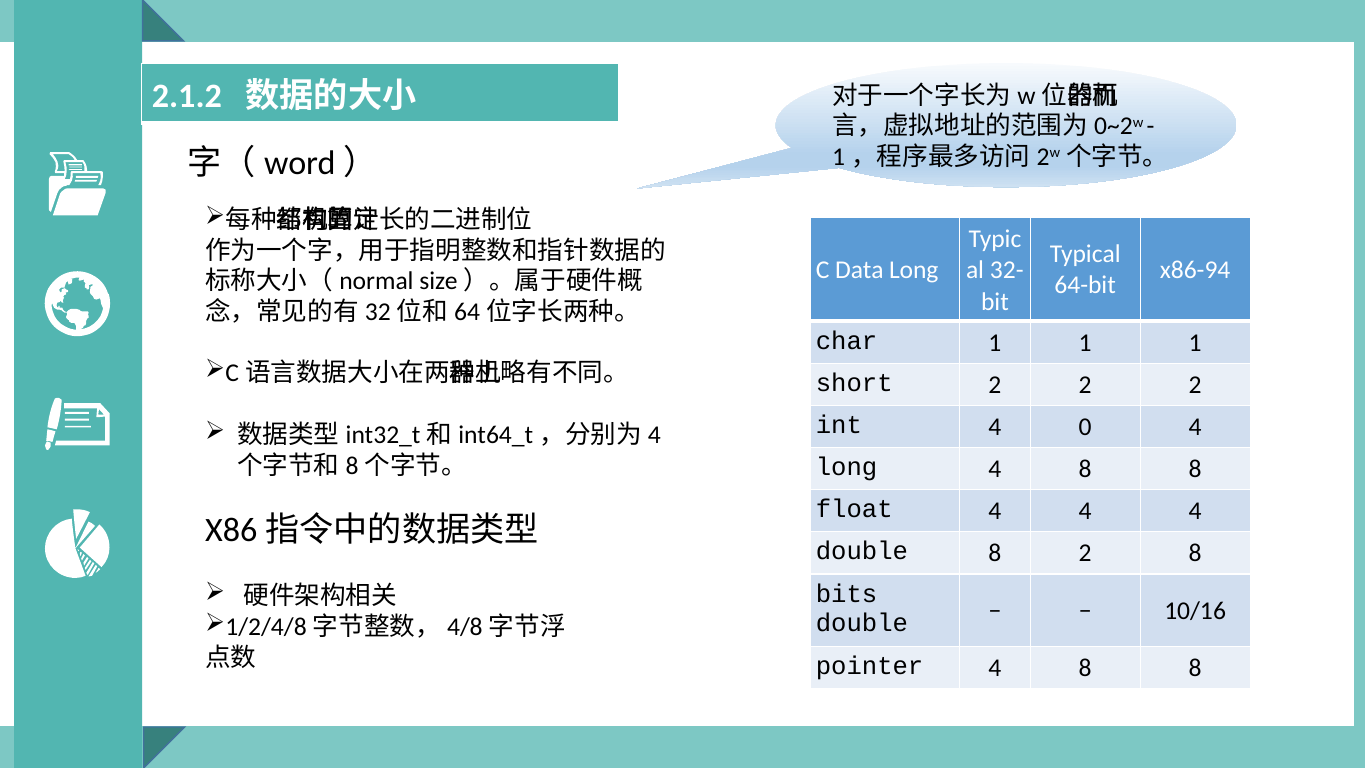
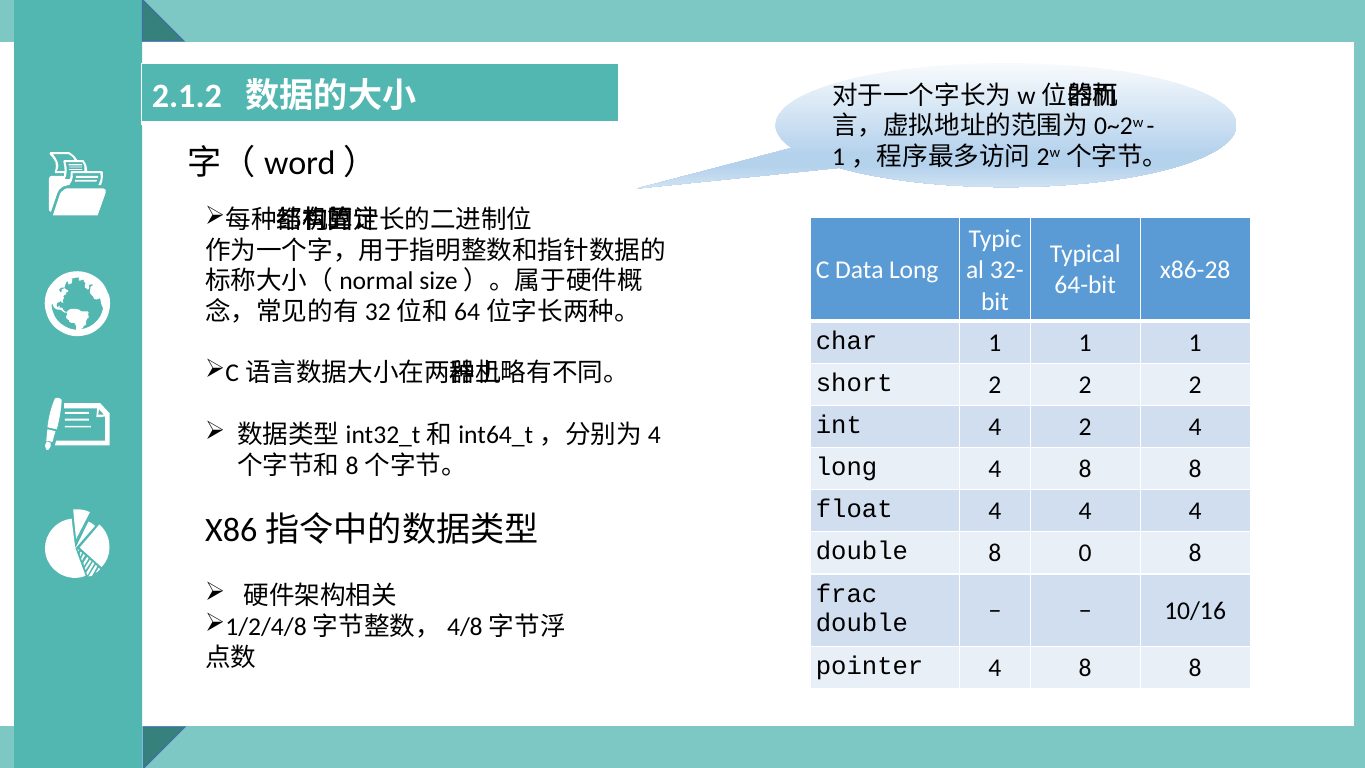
x86-94: x86-94 -> x86-28
4 0: 0 -> 2
8 2: 2 -> 0
bits: bits -> frac
